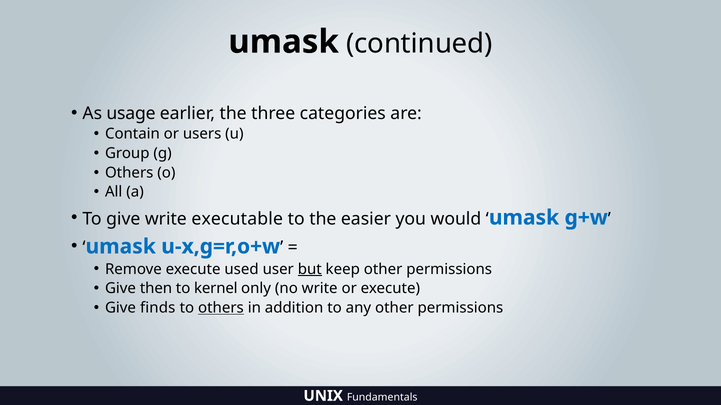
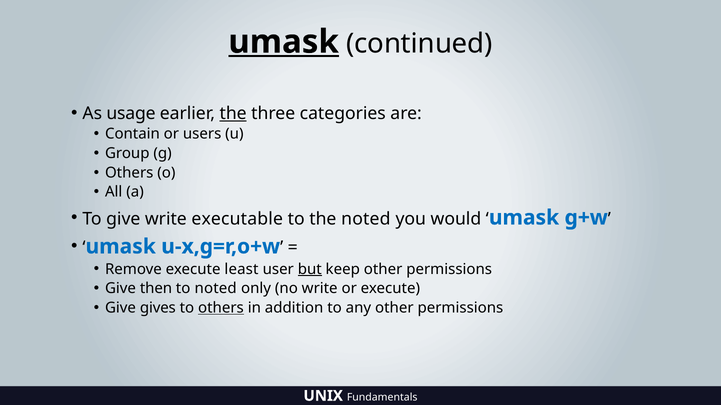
umask at (284, 42) underline: none -> present
the at (233, 113) underline: none -> present
the easier: easier -> noted
used: used -> least
to kernel: kernel -> noted
finds: finds -> gives
